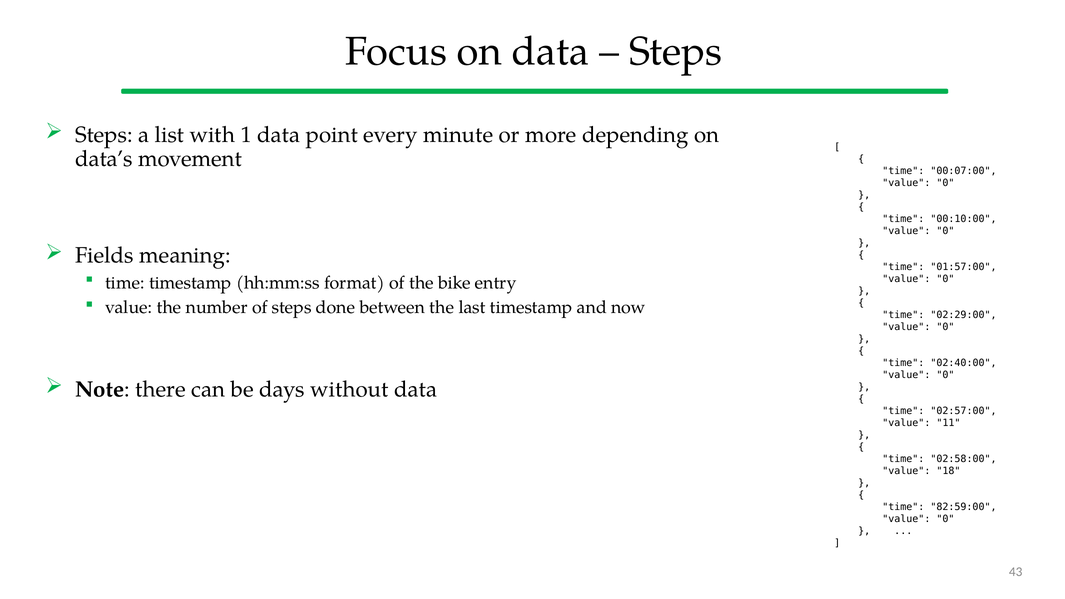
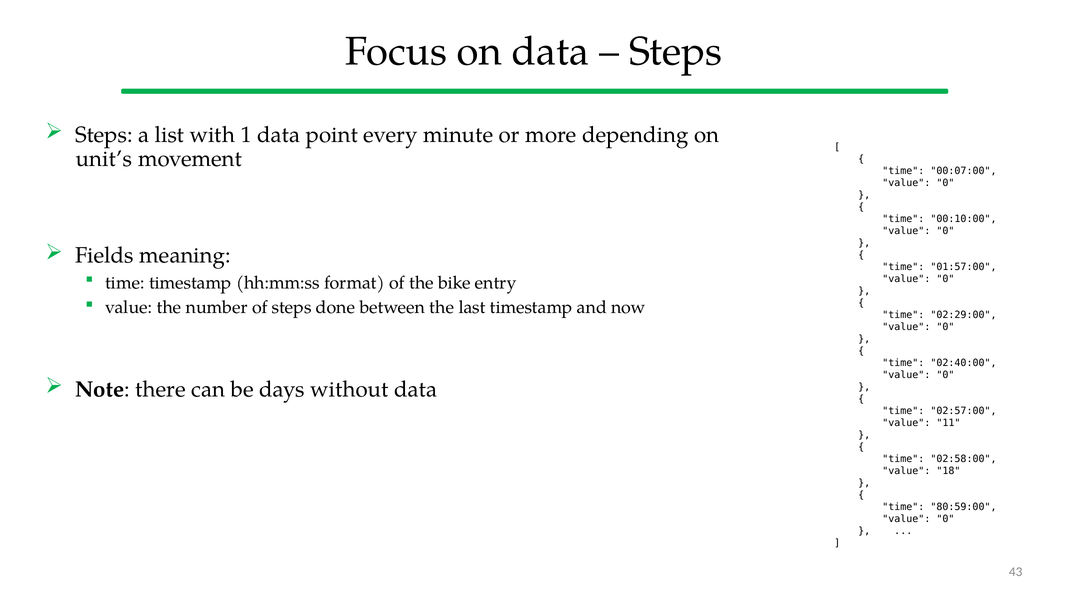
data’s: data’s -> unit’s
82:59:00: 82:59:00 -> 80:59:00
